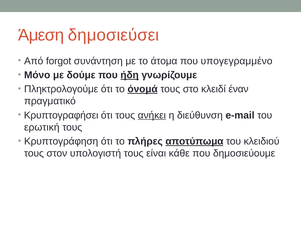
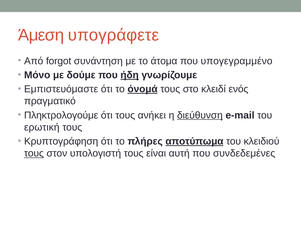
δημοσιεύσει: δημοσιεύσει -> υπογράφετε
Πληκτρολογούμε: Πληκτρολογούμε -> Εμπιστευόμαστε
έναν: έναν -> ενός
Κρυπτογραφήσει: Κρυπτογραφήσει -> Πληκτρολογούμε
ανήκει underline: present -> none
διεύθυνση underline: none -> present
τους at (34, 153) underline: none -> present
κάθε: κάθε -> αυτή
δημοσιεύουμε: δημοσιεύουμε -> συνδεδεμένες
